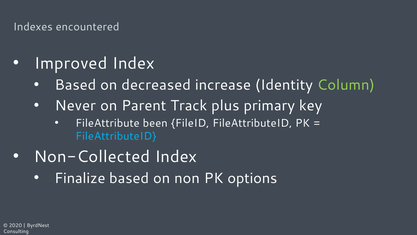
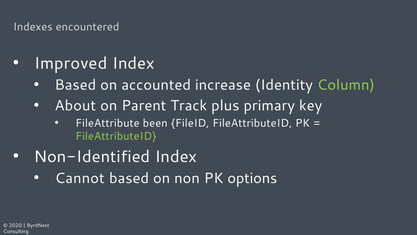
decreased: decreased -> accounted
Never: Never -> About
FileAttributeID at (116, 136) colour: light blue -> light green
Non-Collected: Non-Collected -> Non-Identified
Finalize: Finalize -> Cannot
